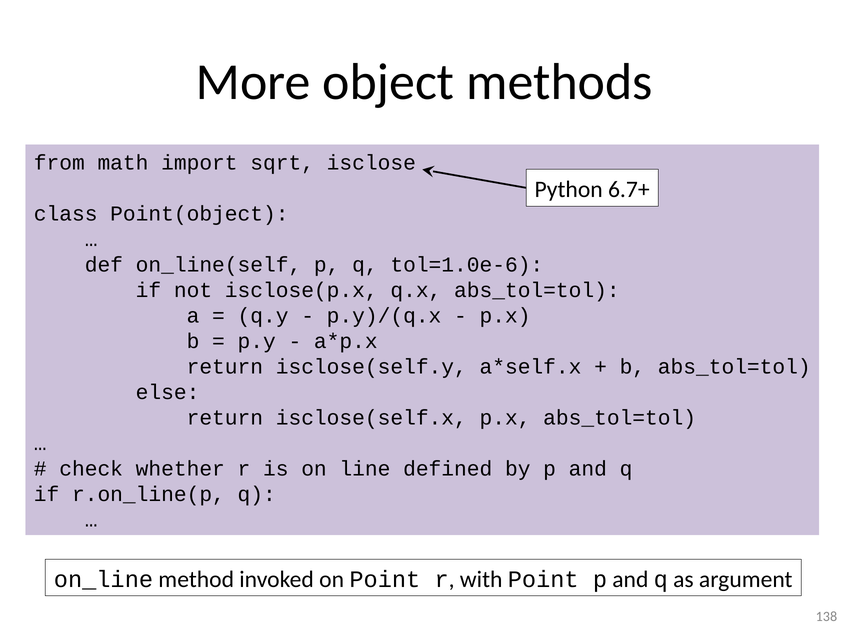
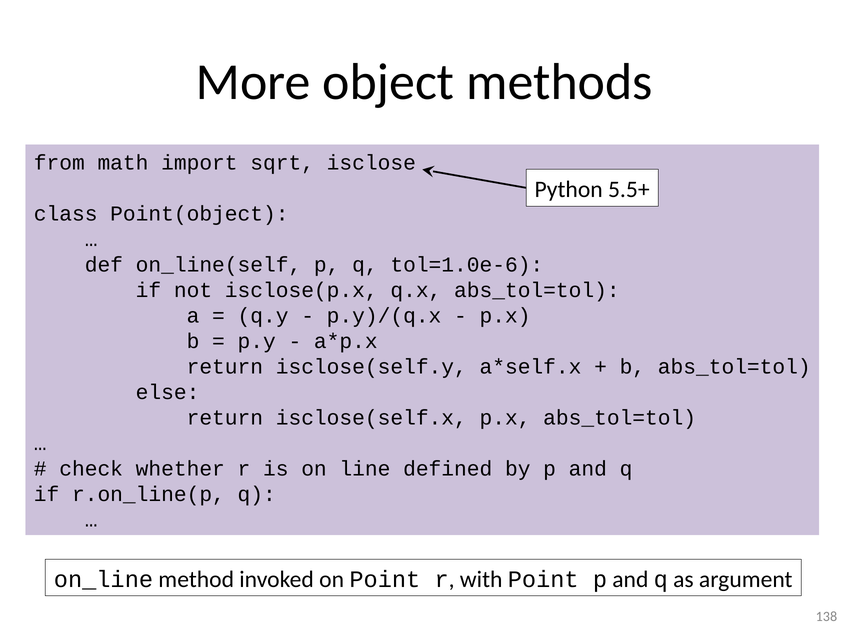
6.7+: 6.7+ -> 5.5+
